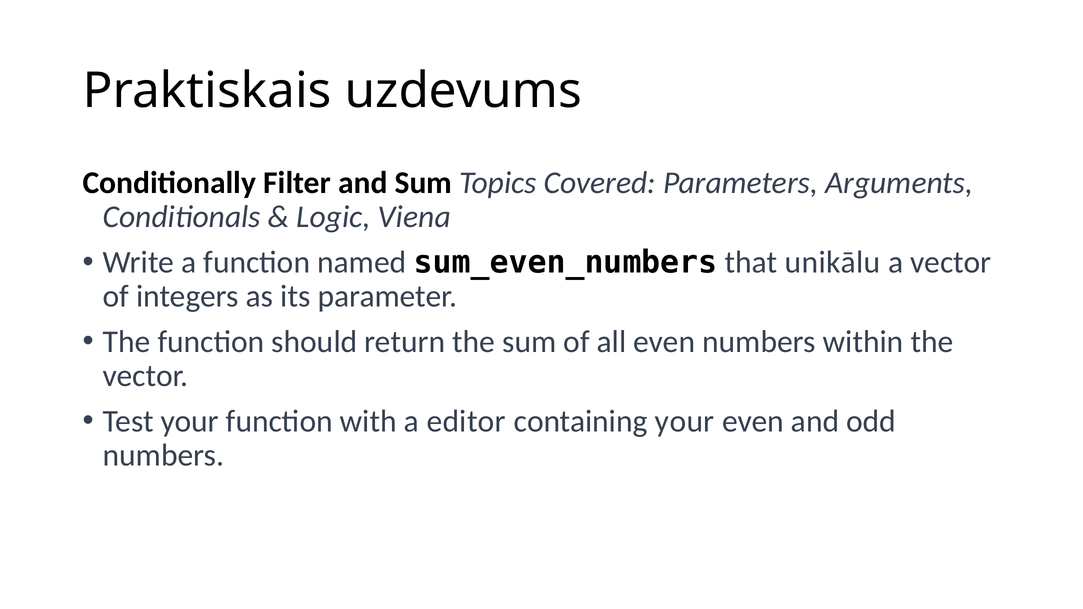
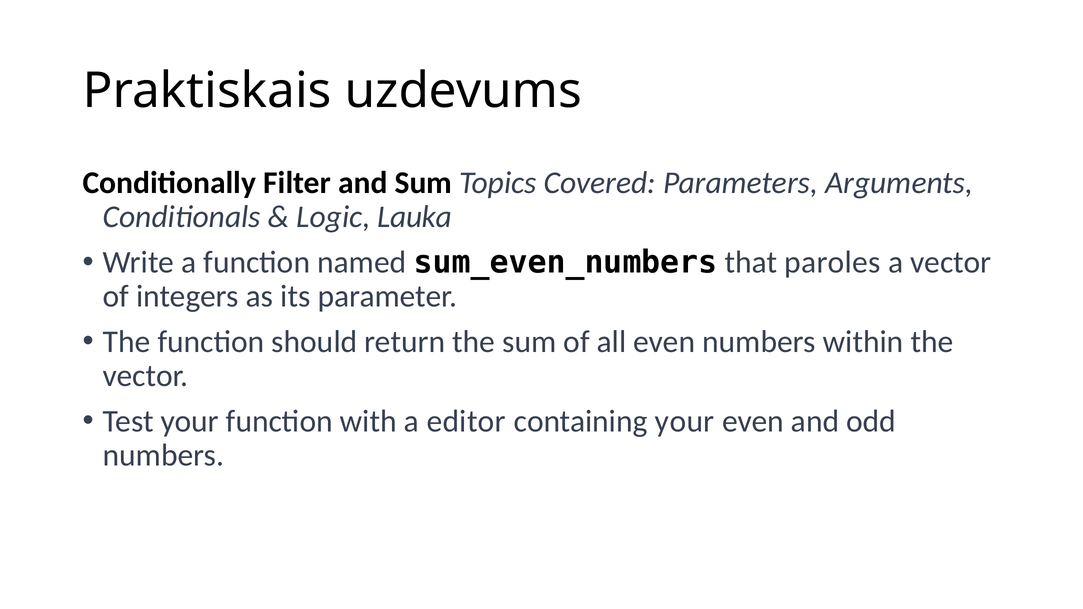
Viena: Viena -> Lauka
unikālu: unikālu -> paroles
